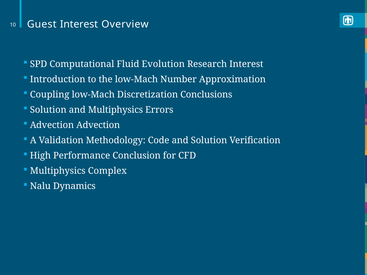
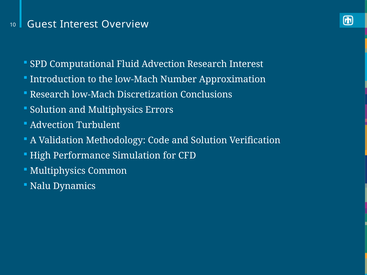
Fluid Evolution: Evolution -> Advection
Coupling at (50, 95): Coupling -> Research
Advection Advection: Advection -> Turbulent
Conclusion: Conclusion -> Simulation
Complex: Complex -> Common
